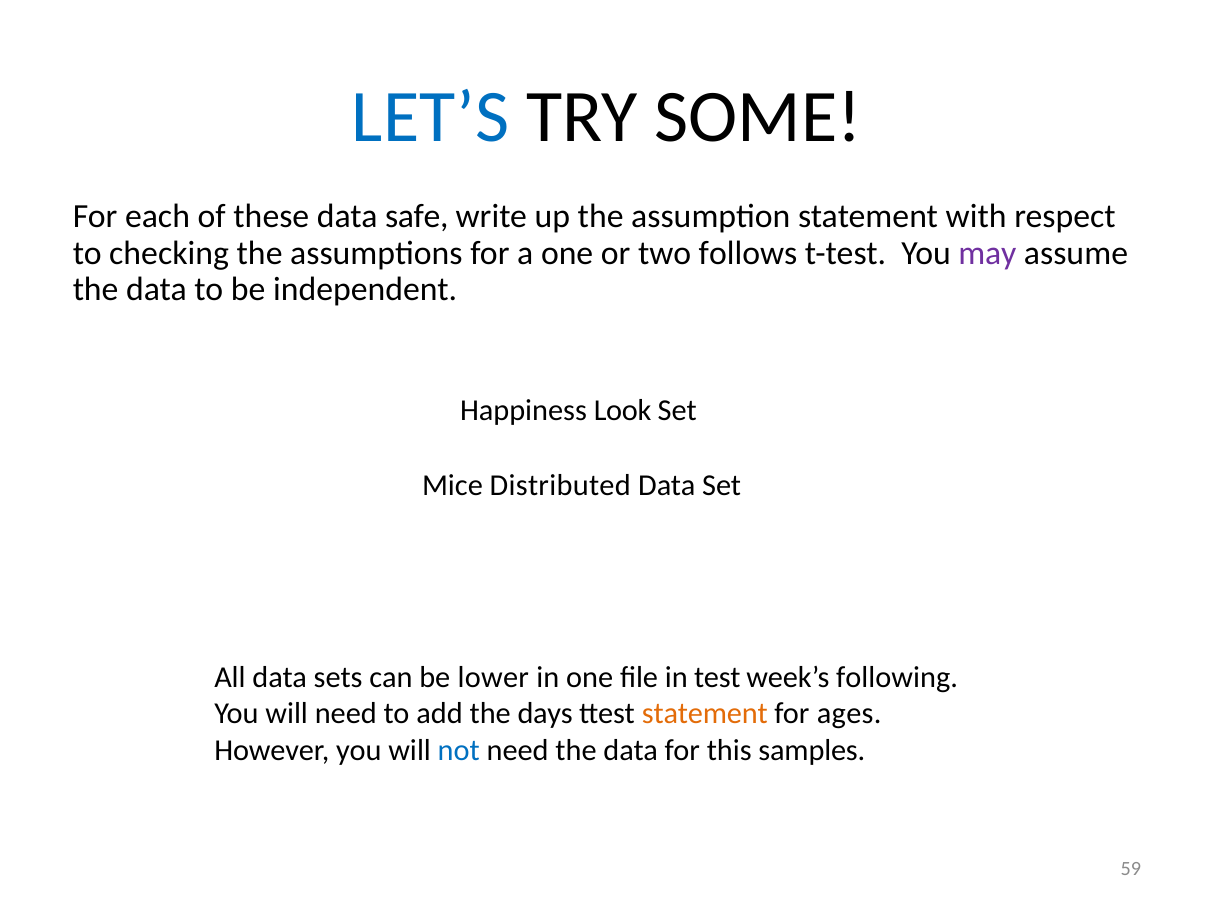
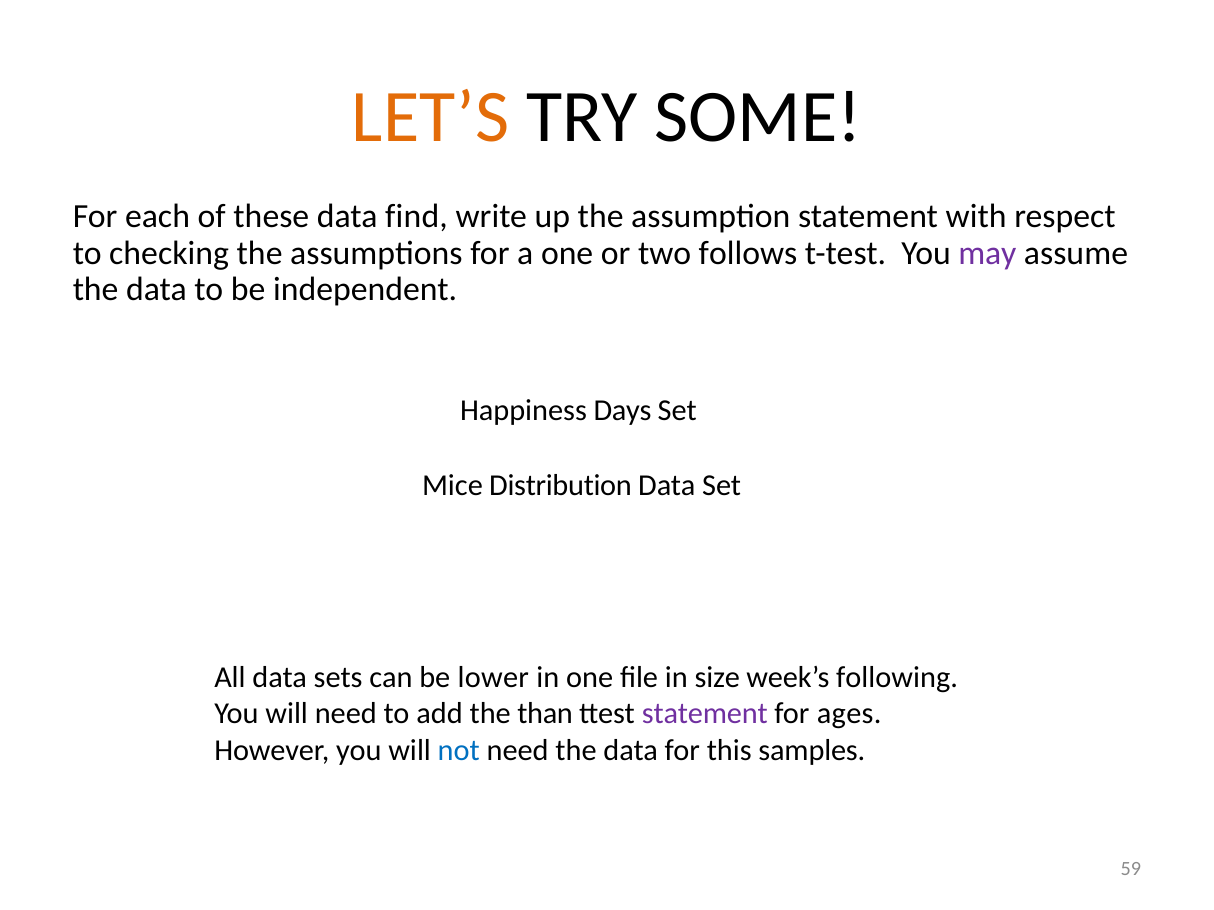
LET’S colour: blue -> orange
safe: safe -> find
Look: Look -> Days
Distributed: Distributed -> Distribution
test: test -> size
days: days -> than
statement at (705, 714) colour: orange -> purple
